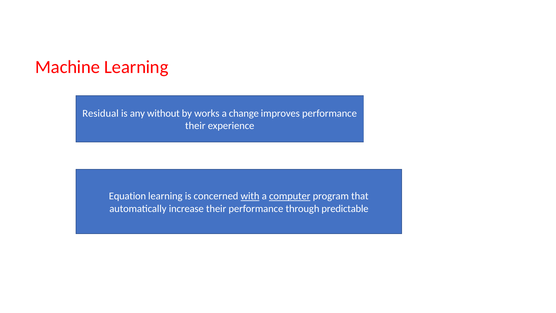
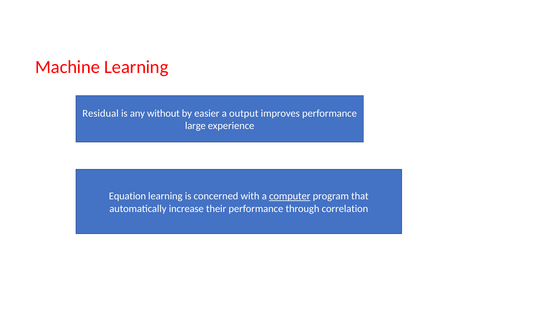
works: works -> easier
change: change -> output
their at (195, 126): their -> large
with underline: present -> none
predictable: predictable -> correlation
